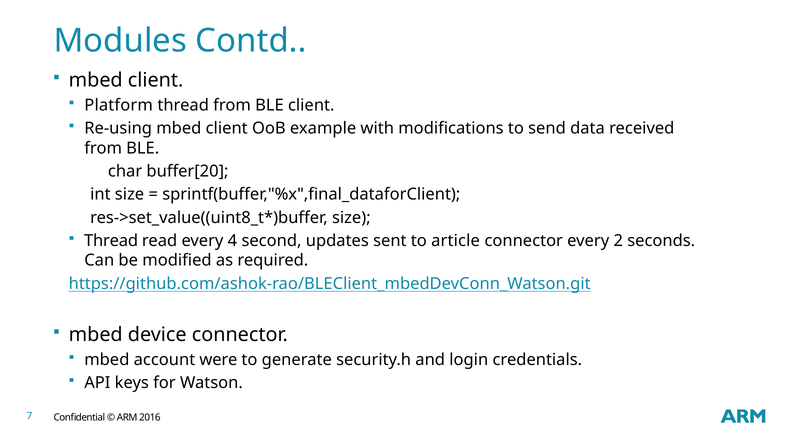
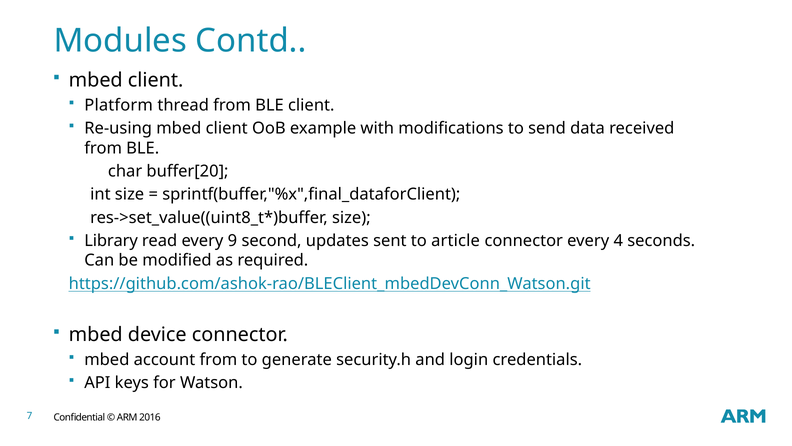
Thread at (111, 240): Thread -> Library
4: 4 -> 9
2: 2 -> 4
account were: were -> from
